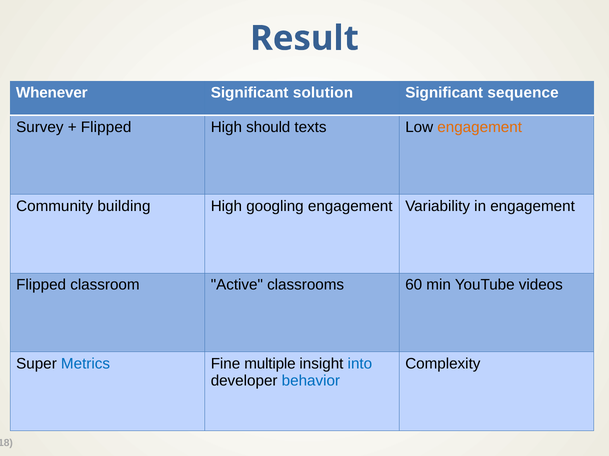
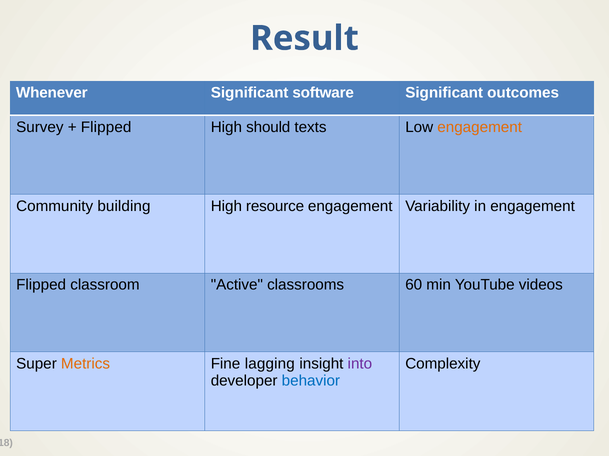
solution: solution -> software
sequence: sequence -> outcomes
googling: googling -> resource
Metrics colour: blue -> orange
multiple: multiple -> lagging
into colour: blue -> purple
